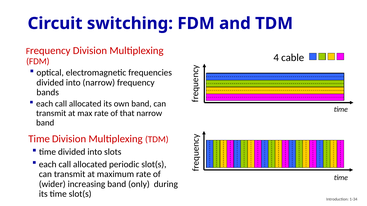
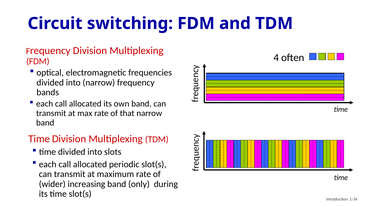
cable: cable -> often
